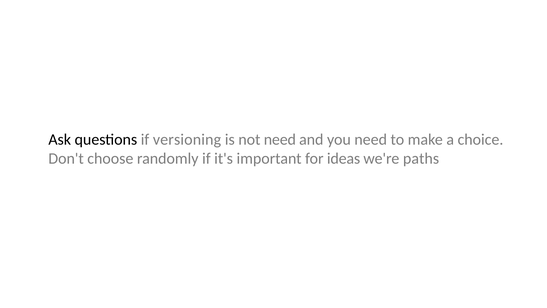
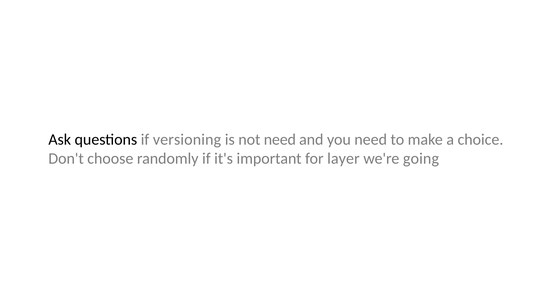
ideas: ideas -> layer
paths: paths -> going
